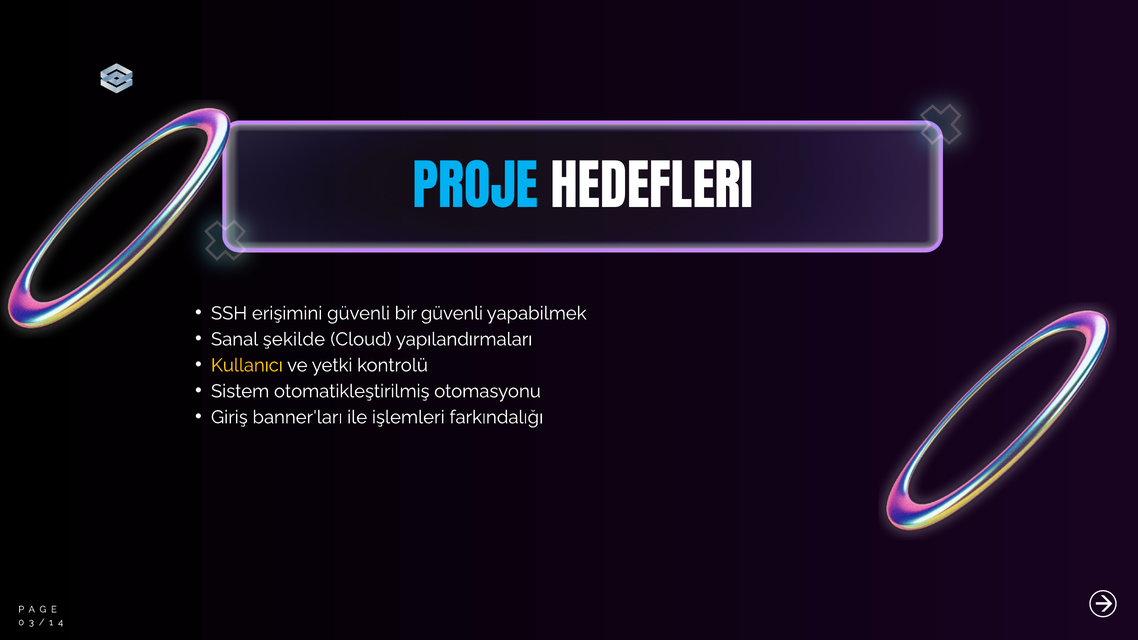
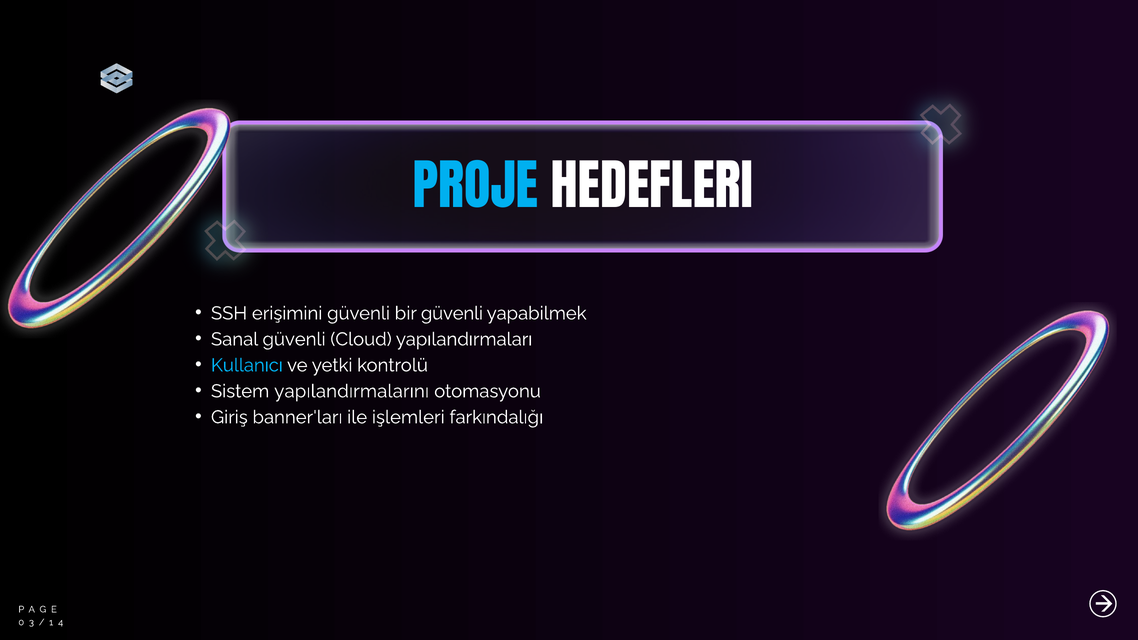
şekilde at (294, 339): şekilde -> güvenli
Kullanıcı colour: yellow -> light blue
otomatikleştirilmiş: otomatikleştirilmiş -> yapılandırmalarını
